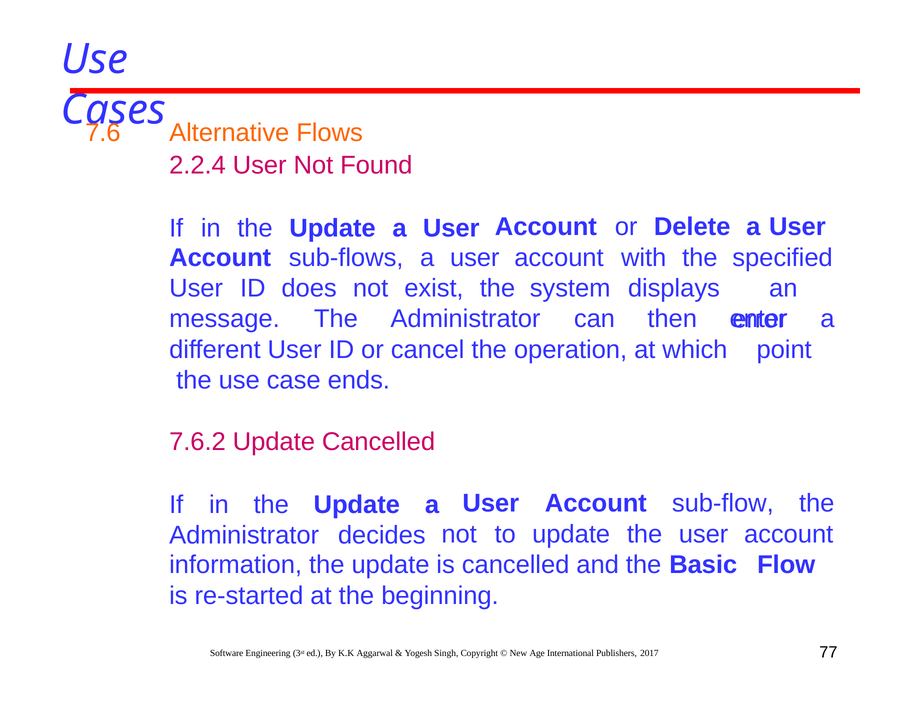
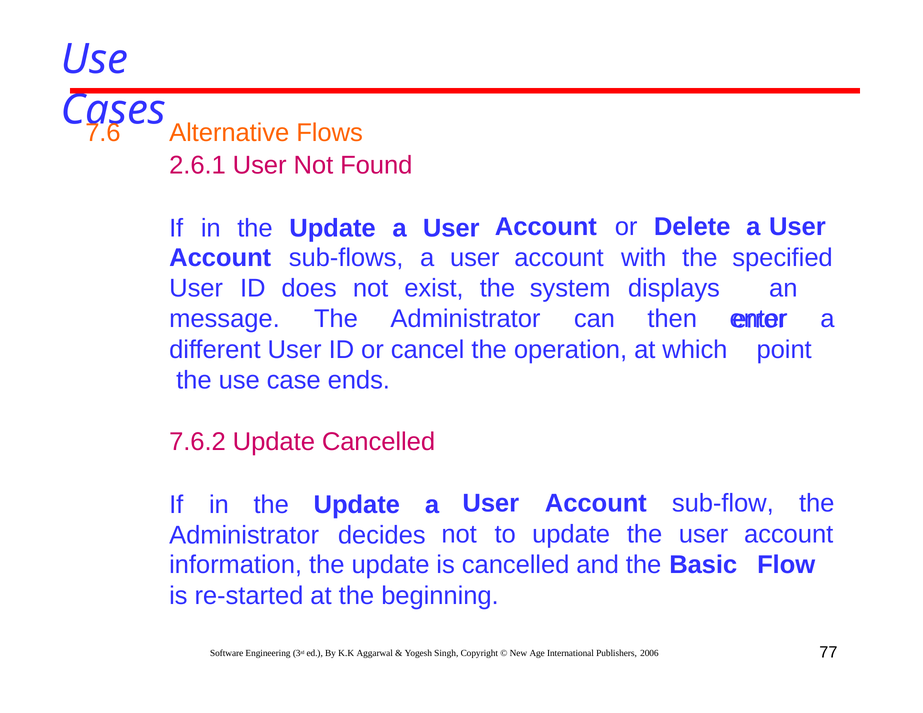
2.2.4: 2.2.4 -> 2.6.1
2017: 2017 -> 2006
